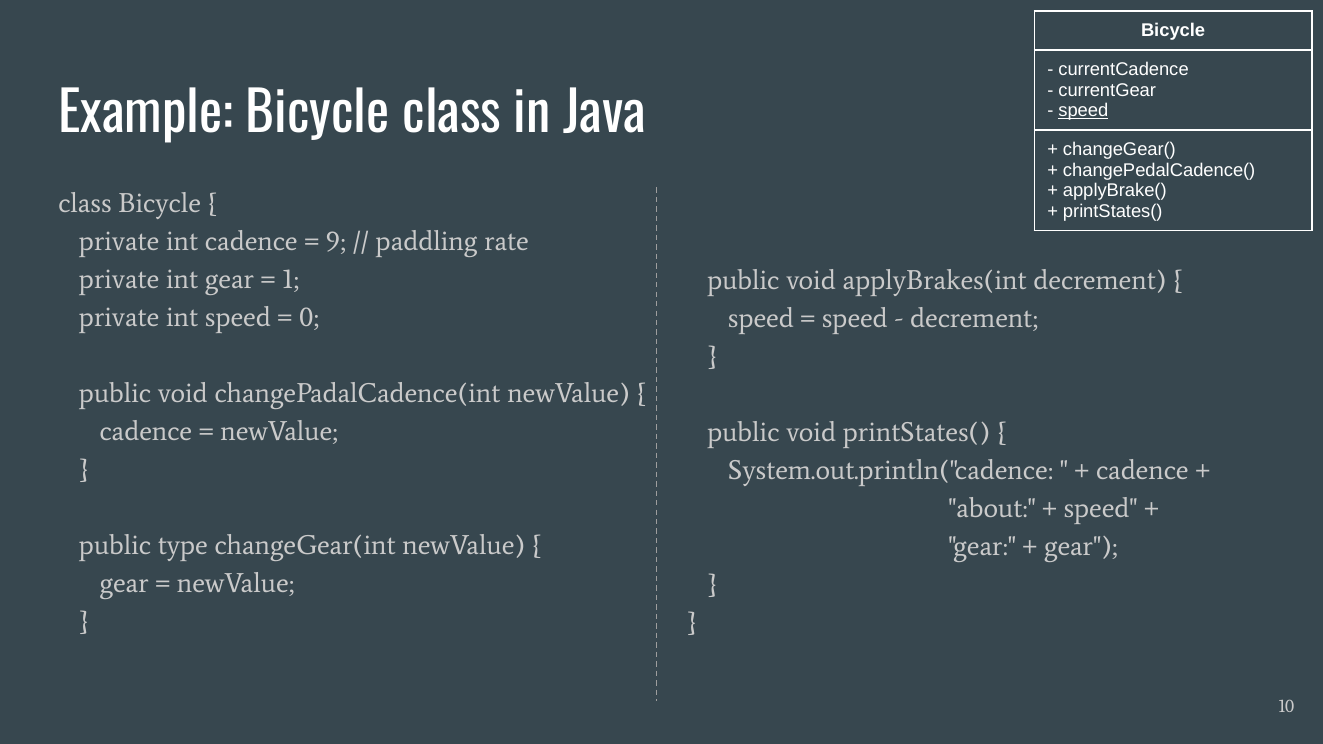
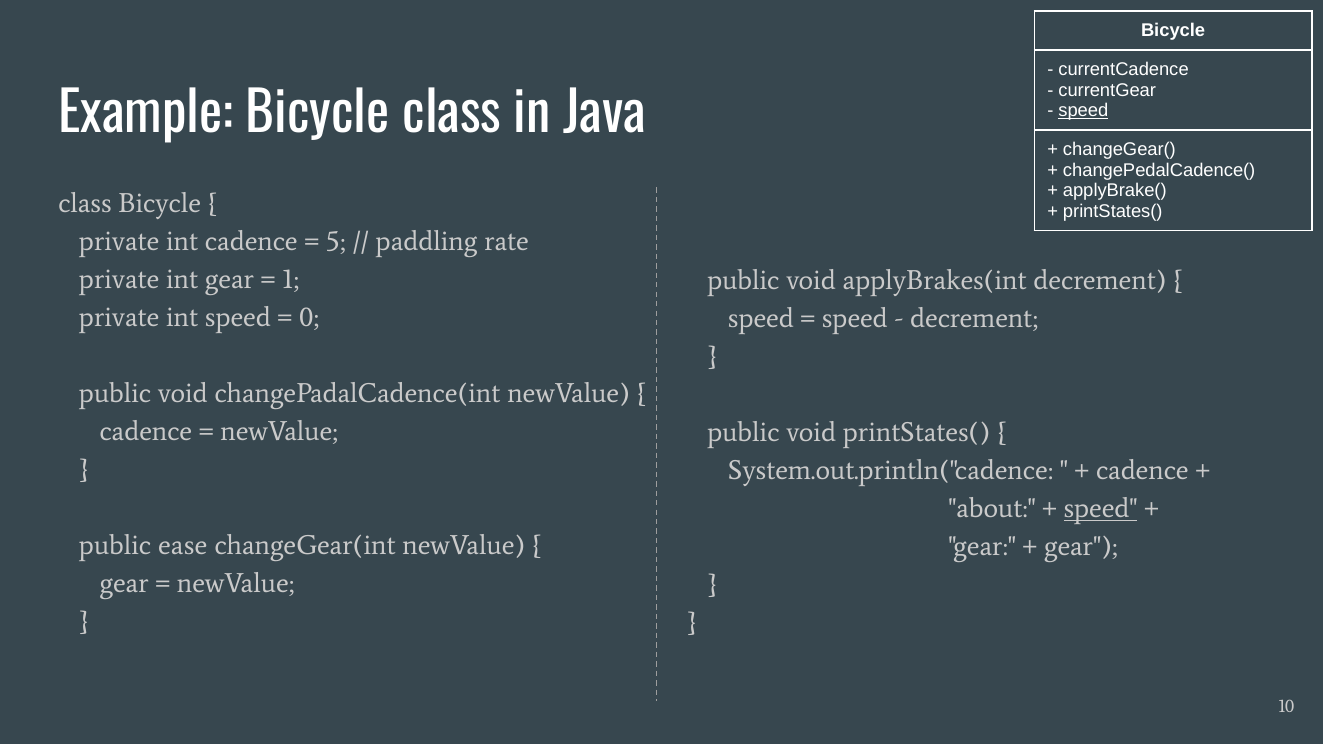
9: 9 -> 5
speed at (1101, 509) underline: none -> present
type: type -> ease
